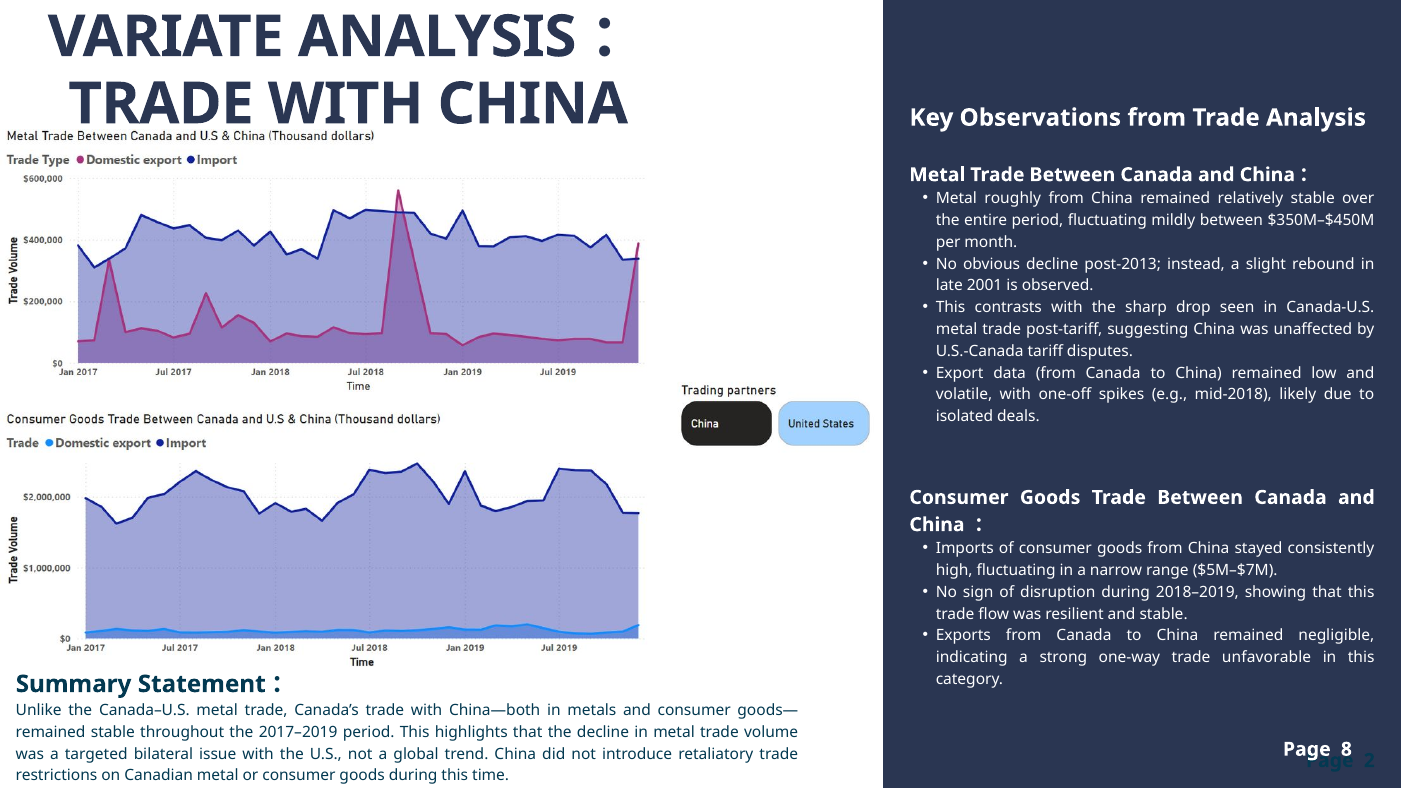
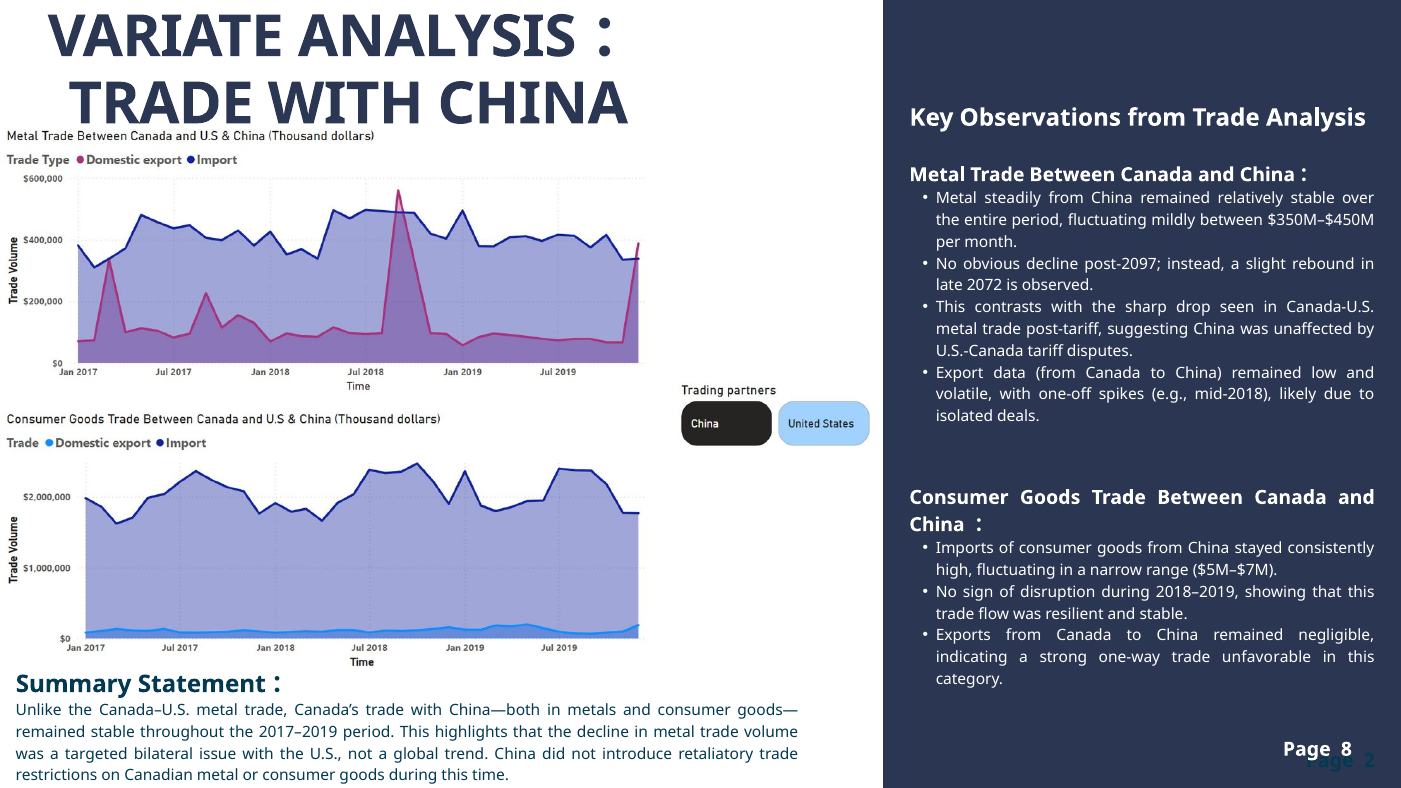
roughly: roughly -> steadily
post-2013: post-2013 -> post-2097
2001: 2001 -> 2072
